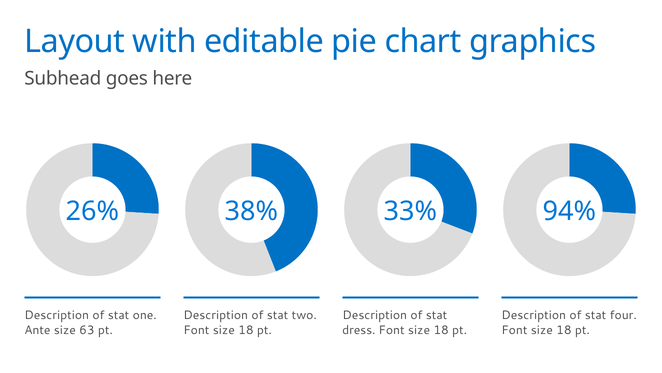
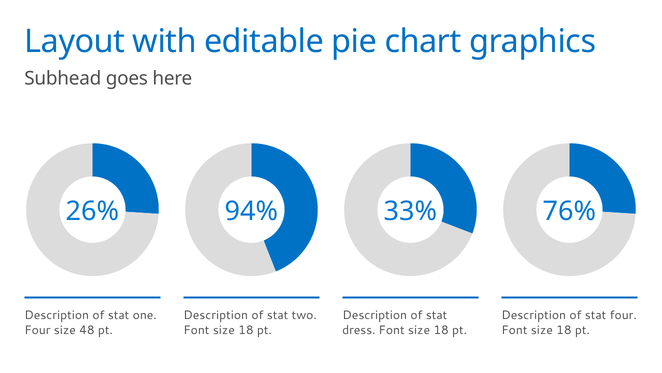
38%: 38% -> 94%
94%: 94% -> 76%
Ante at (37, 329): Ante -> Four
63: 63 -> 48
